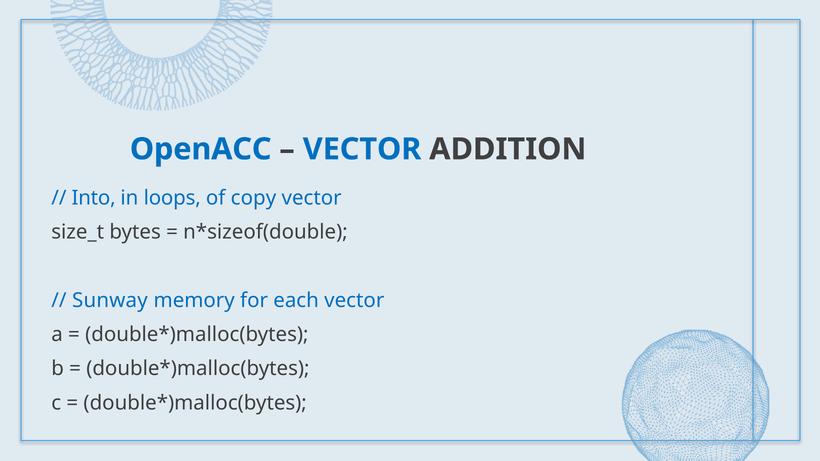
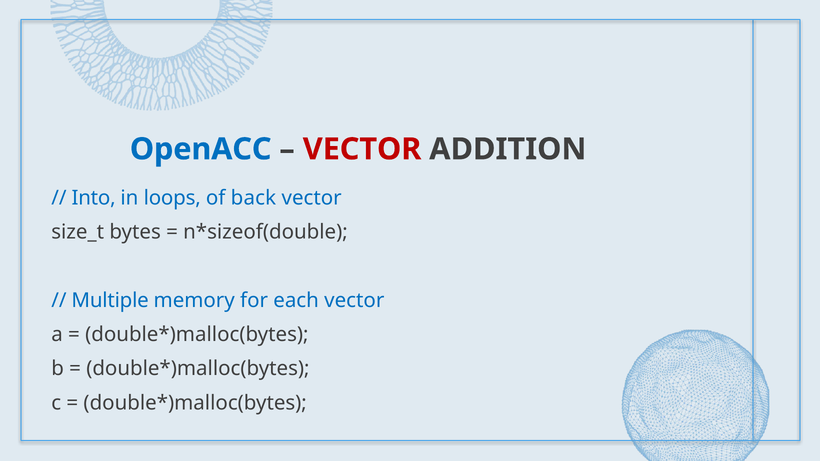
VECTOR at (362, 149) colour: blue -> red
copy: copy -> back
Sunway: Sunway -> Multiple
